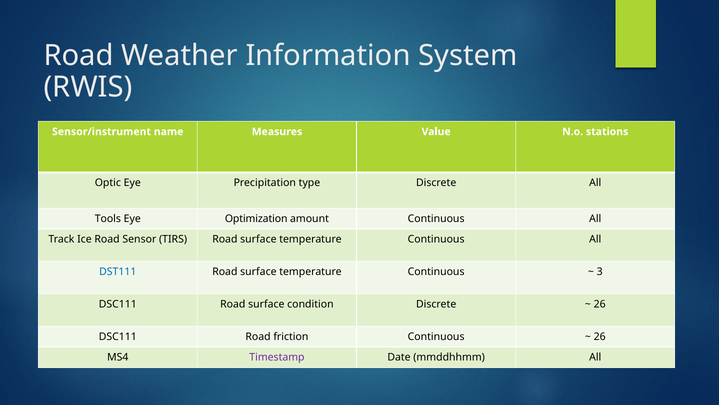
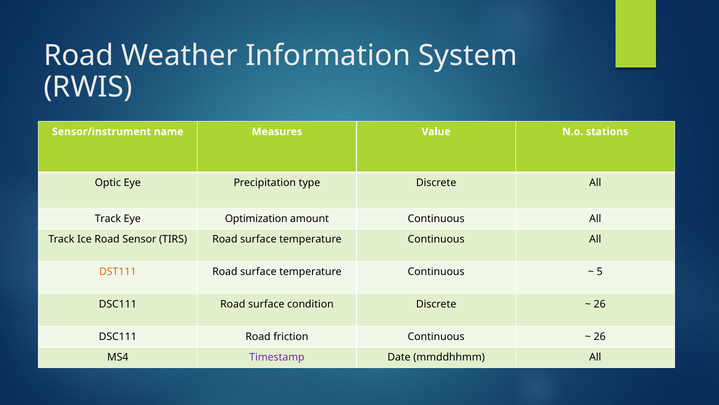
Tools at (108, 218): Tools -> Track
DST111 colour: blue -> orange
3: 3 -> 5
